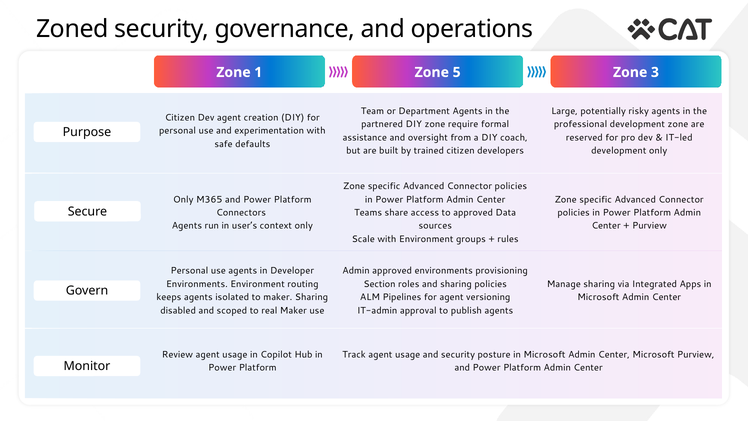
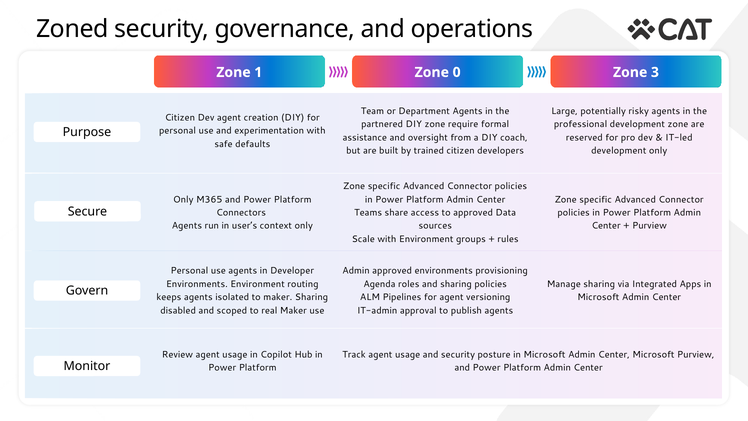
5: 5 -> 0
Section: Section -> Agenda
